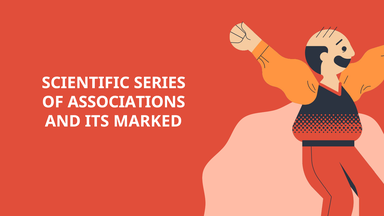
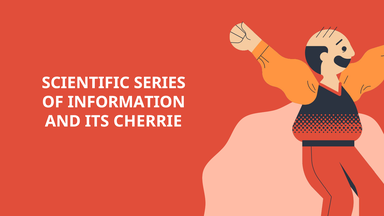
ASSOCIATIONS: ASSOCIATIONS -> INFORMATION
MARKED: MARKED -> CHERRIE
